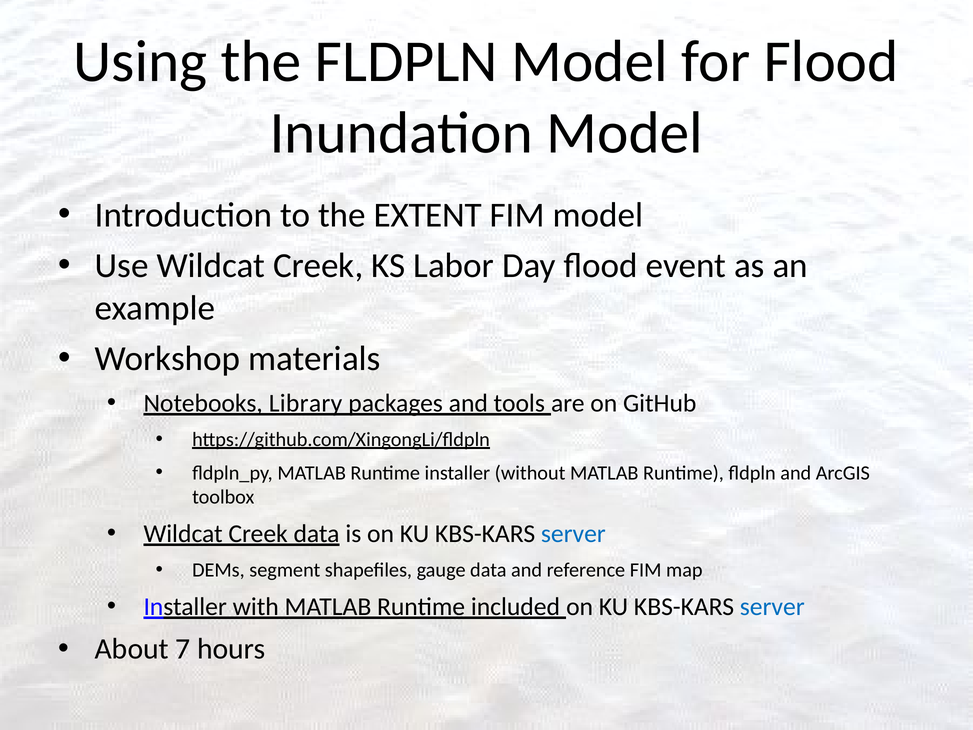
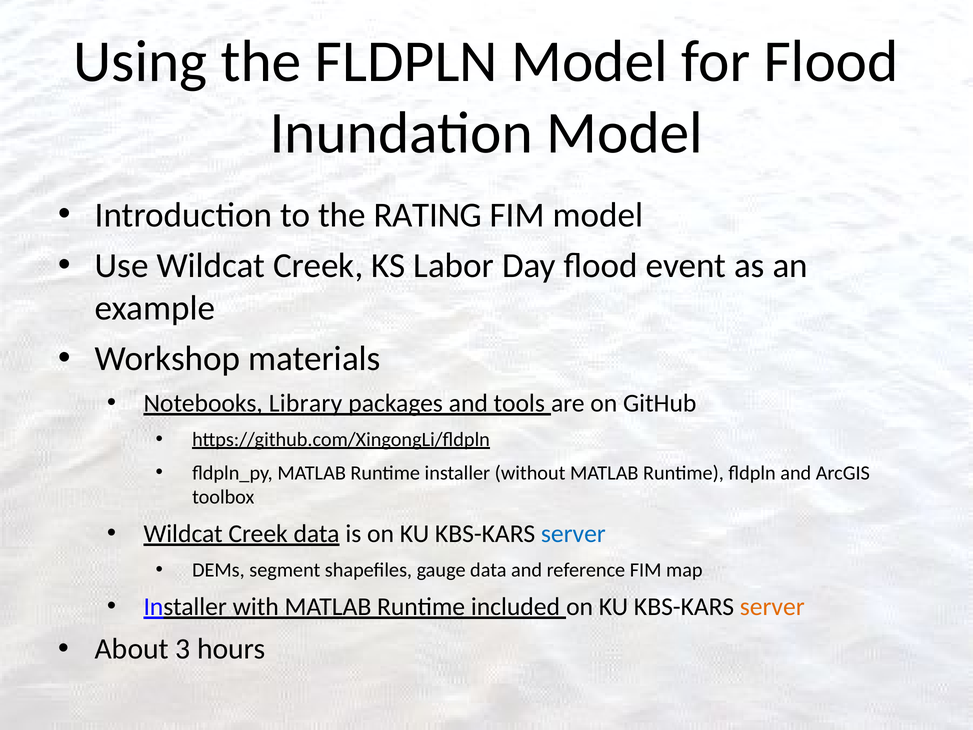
EXTENT: EXTENT -> RATING
server at (772, 606) colour: blue -> orange
7: 7 -> 3
